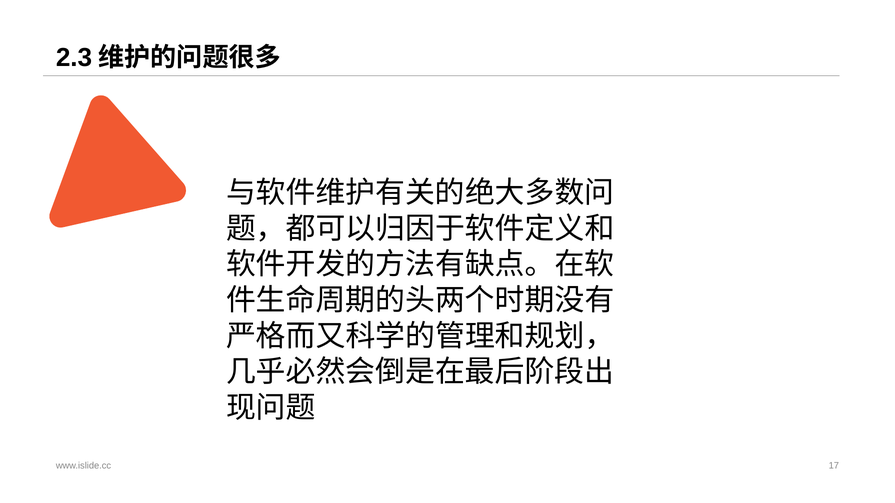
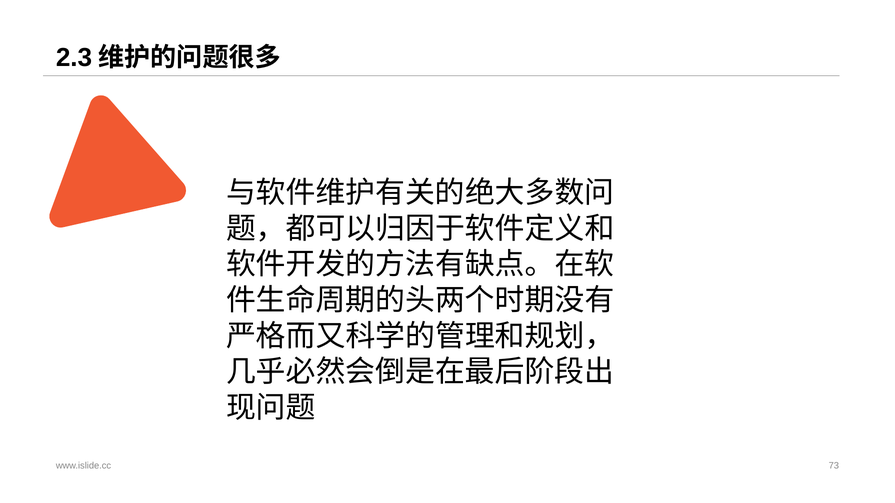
17: 17 -> 73
